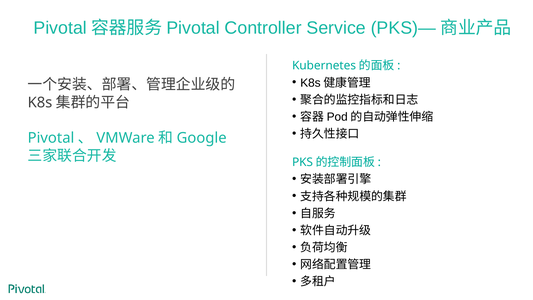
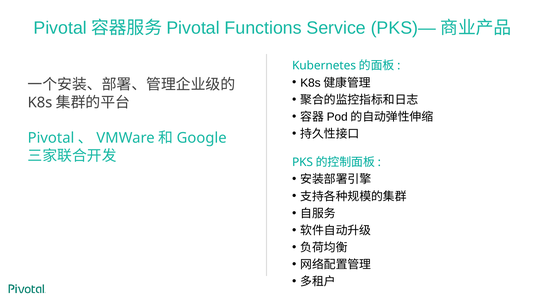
Controller: Controller -> Functions
